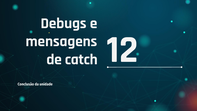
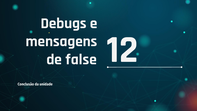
catch: catch -> false
